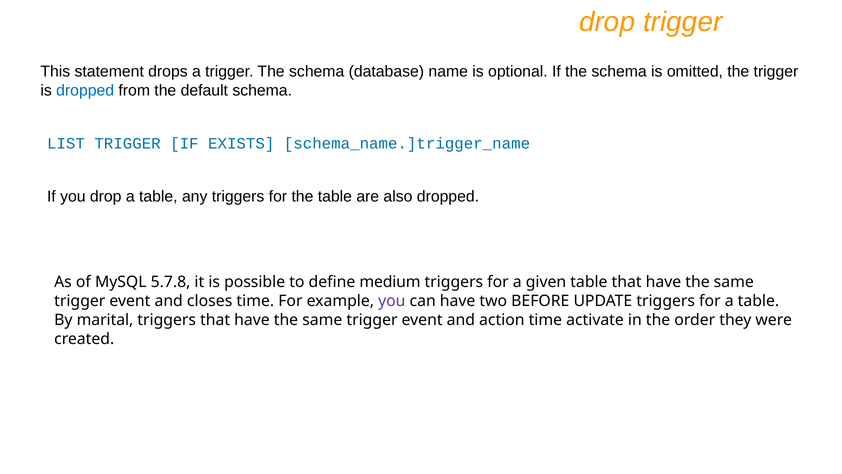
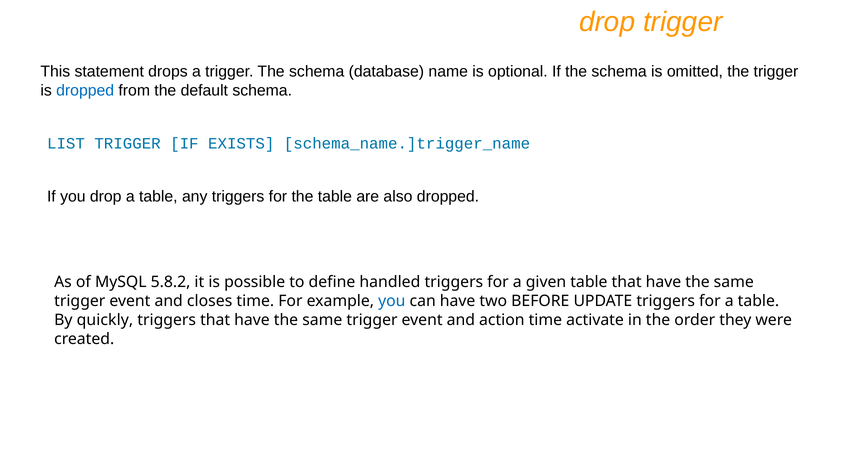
5.7.8: 5.7.8 -> 5.8.2
medium: medium -> handled
you at (392, 301) colour: purple -> blue
marital: marital -> quickly
